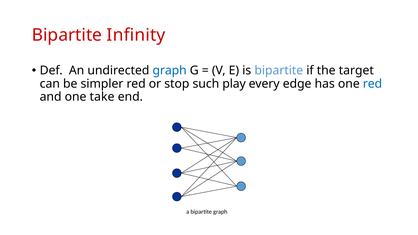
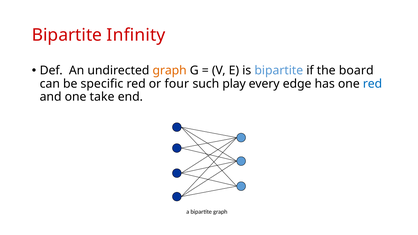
graph at (170, 71) colour: blue -> orange
target: target -> board
simpler: simpler -> specific
stop: stop -> four
